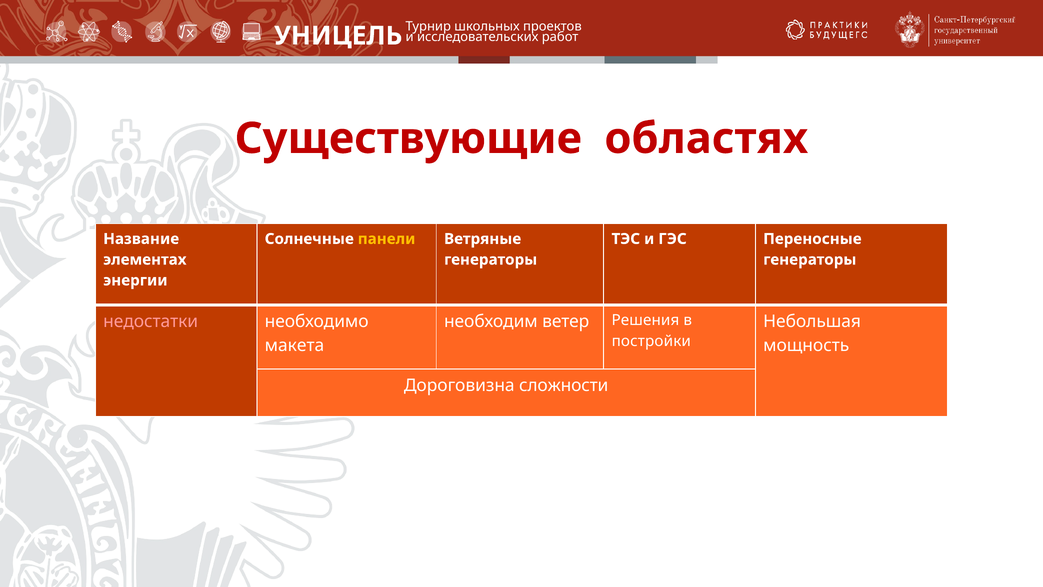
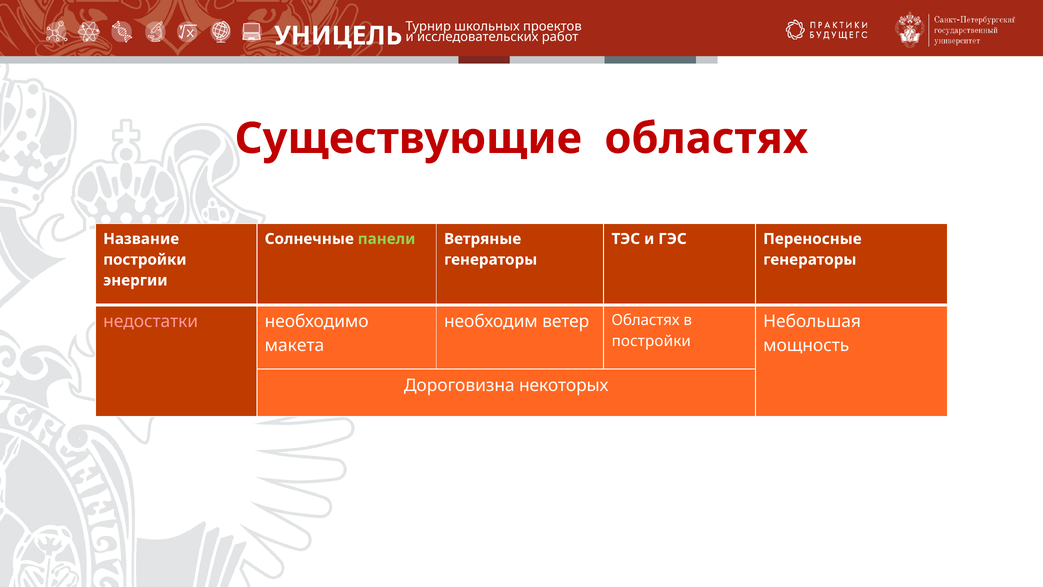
панели colour: yellow -> light green
элементах at (145, 260): элементах -> постройки
ветер Решения: Решения -> Областях
сложности: сложности -> некоторых
